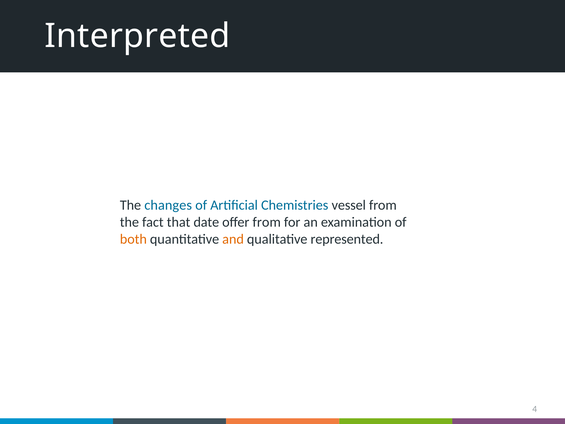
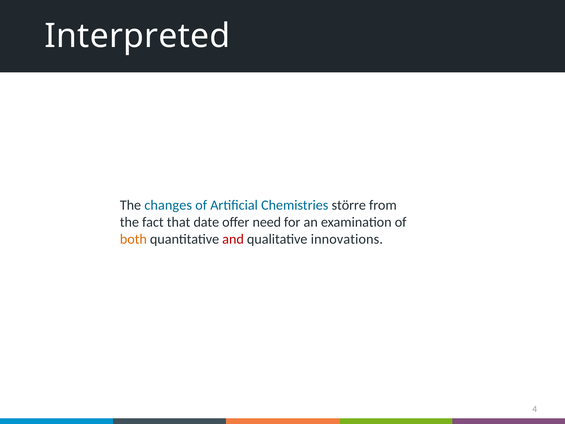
vessel: vessel -> större
offer from: from -> need
and colour: orange -> red
represented: represented -> innovations
